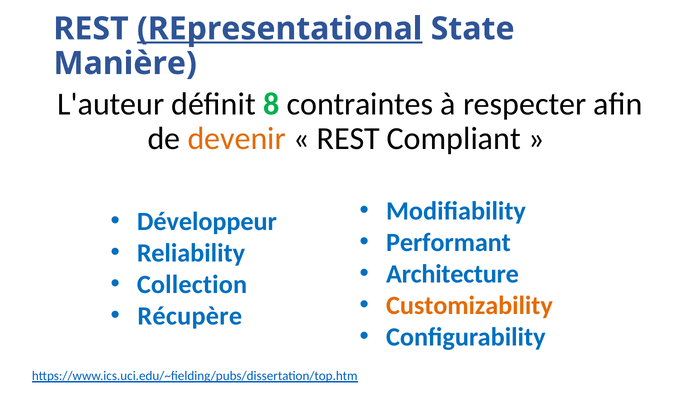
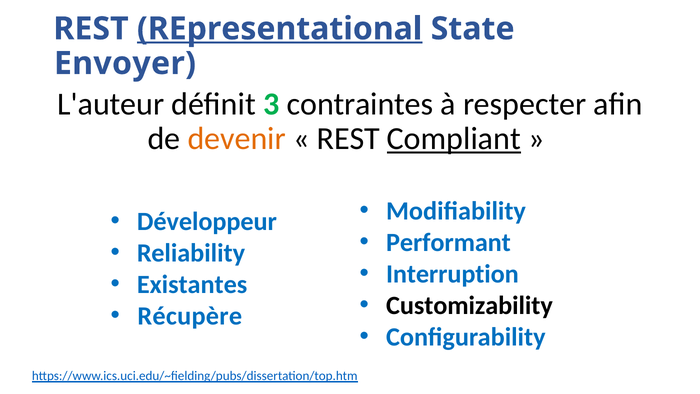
Manière: Manière -> Envoyer
8: 8 -> 3
Compliant underline: none -> present
Architecture: Architecture -> Interruption
Collection: Collection -> Existantes
Customizability colour: orange -> black
